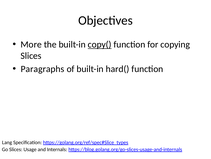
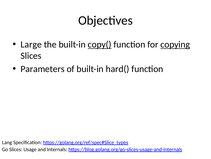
More: More -> Large
copying underline: none -> present
Paragraphs: Paragraphs -> Parameters
